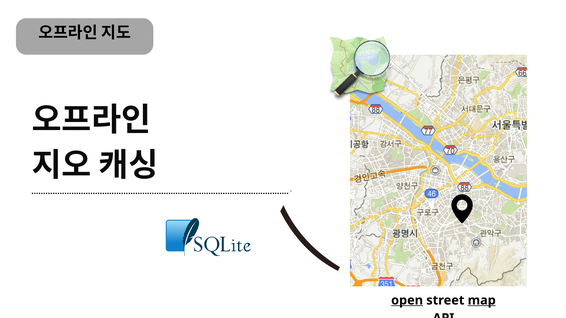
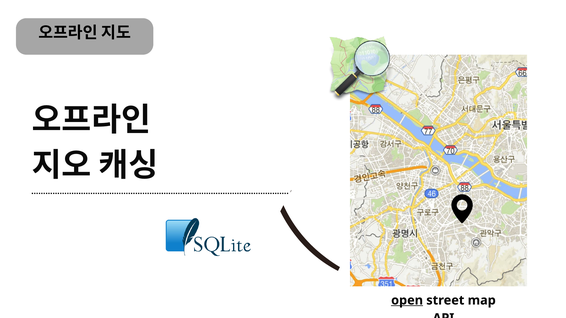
map underline: present -> none
